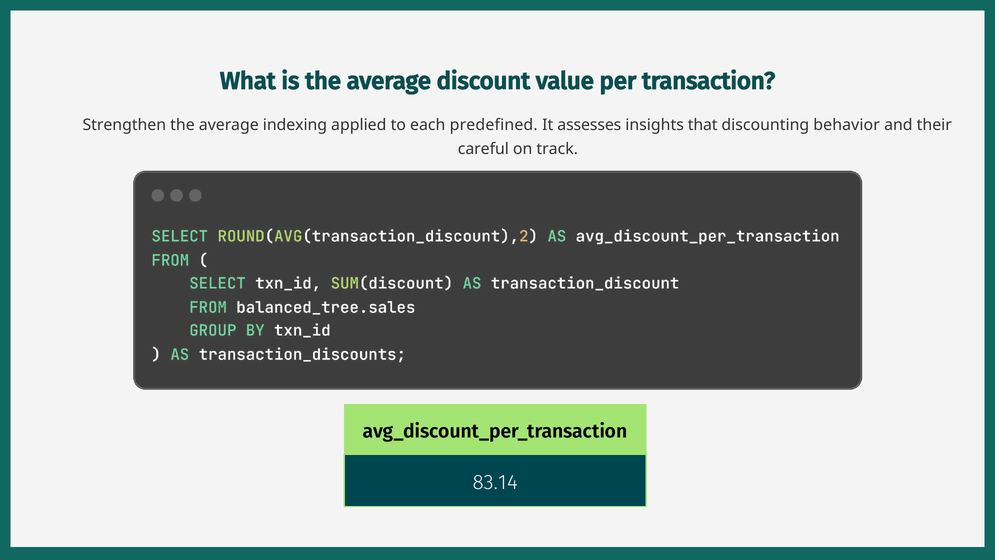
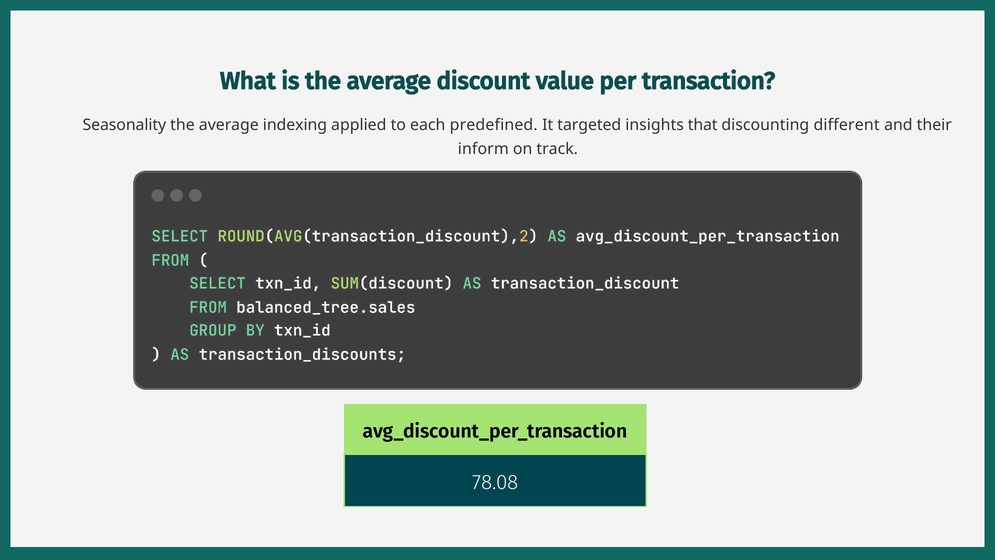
Strengthen: Strengthen -> Seasonality
assesses: assesses -> targeted
behavior: behavior -> different
careful: careful -> inform
83.14: 83.14 -> 78.08
